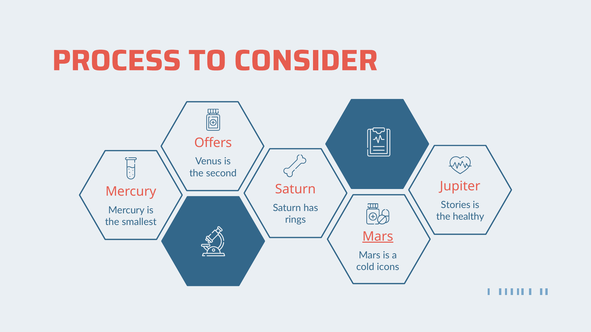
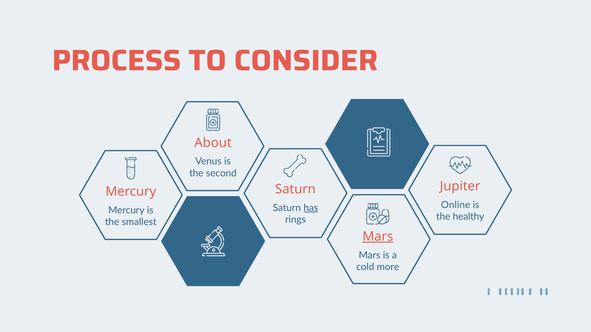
Offers: Offers -> About
Stories: Stories -> Online
has underline: none -> present
icons: icons -> more
